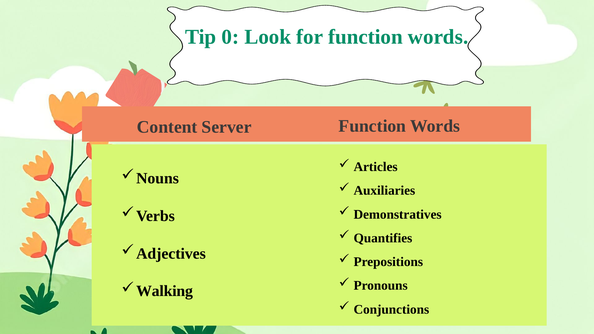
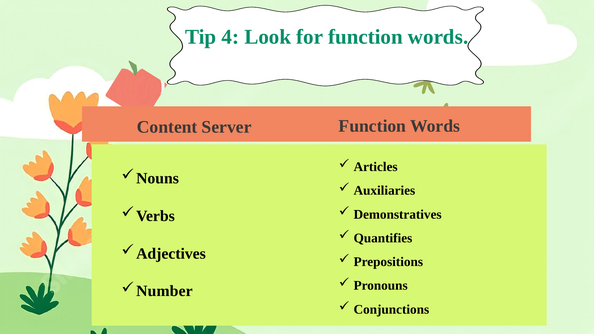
0: 0 -> 4
Walking: Walking -> Number
